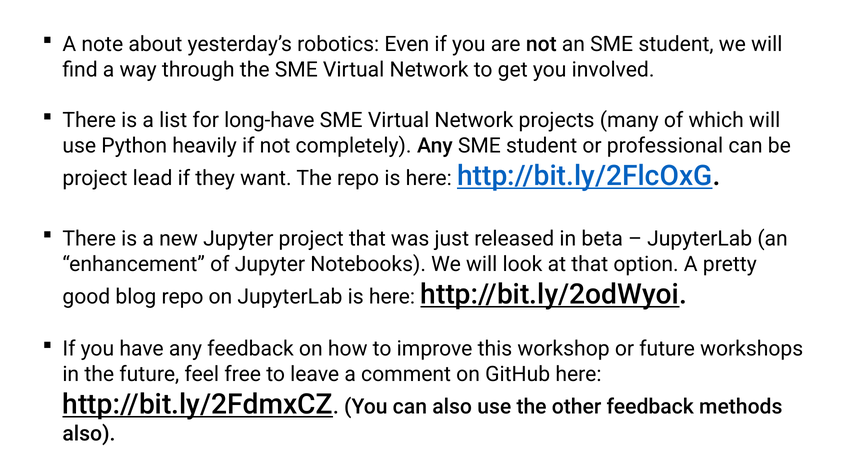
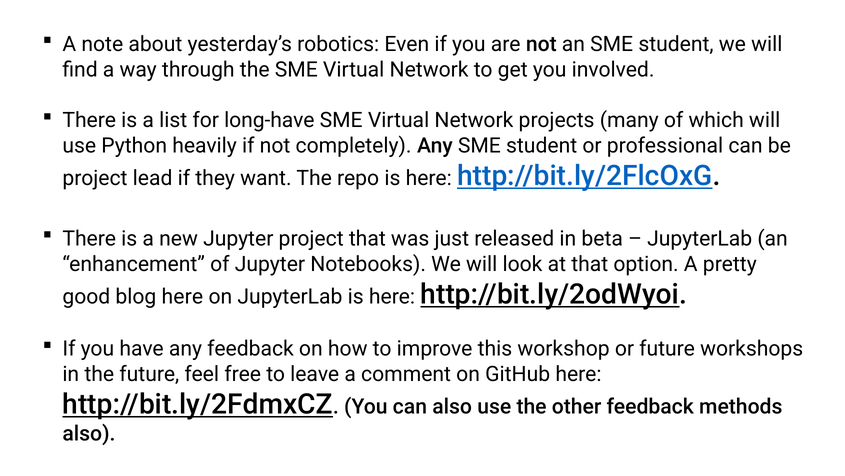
blog repo: repo -> here
